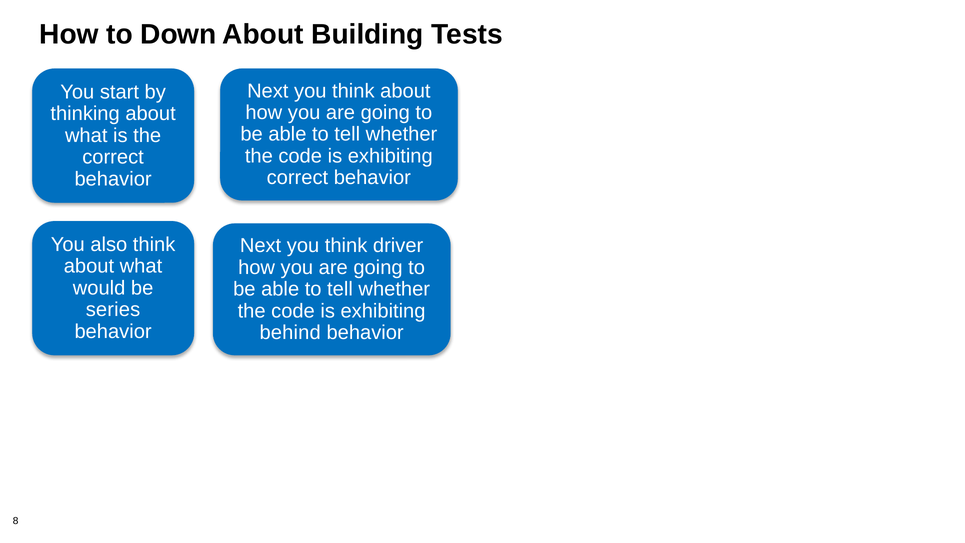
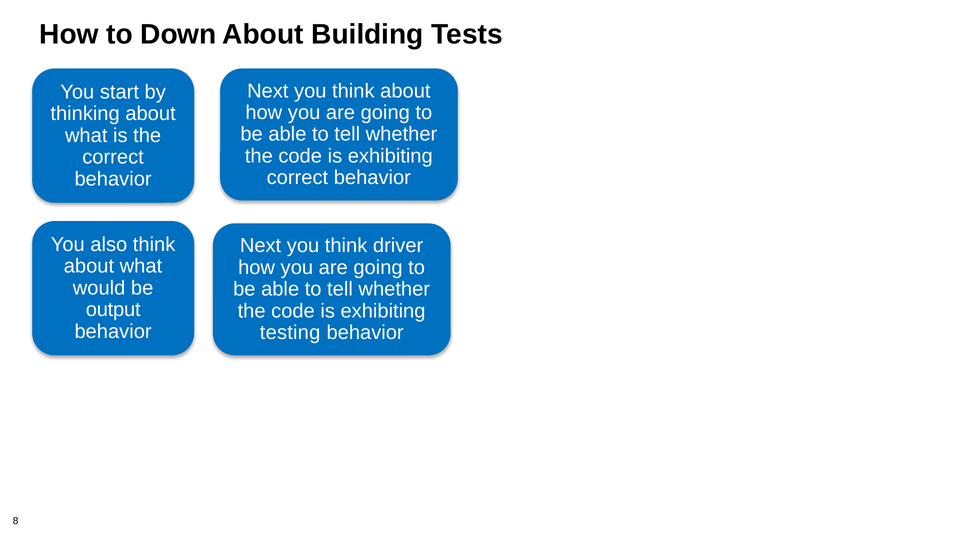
series: series -> output
behind: behind -> testing
